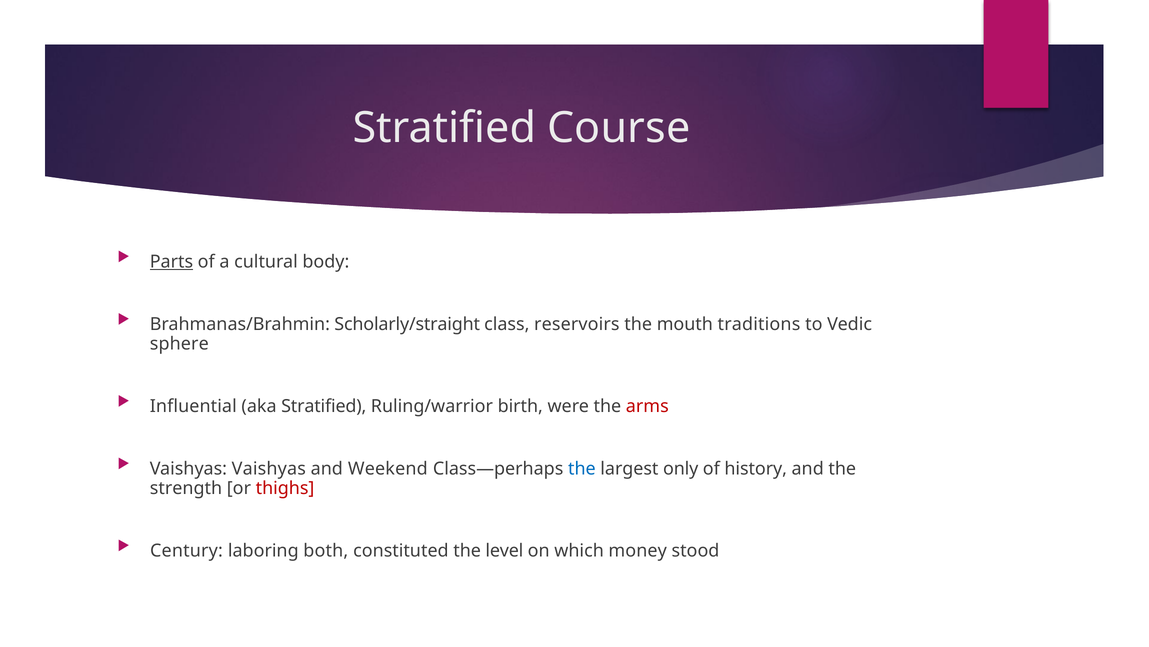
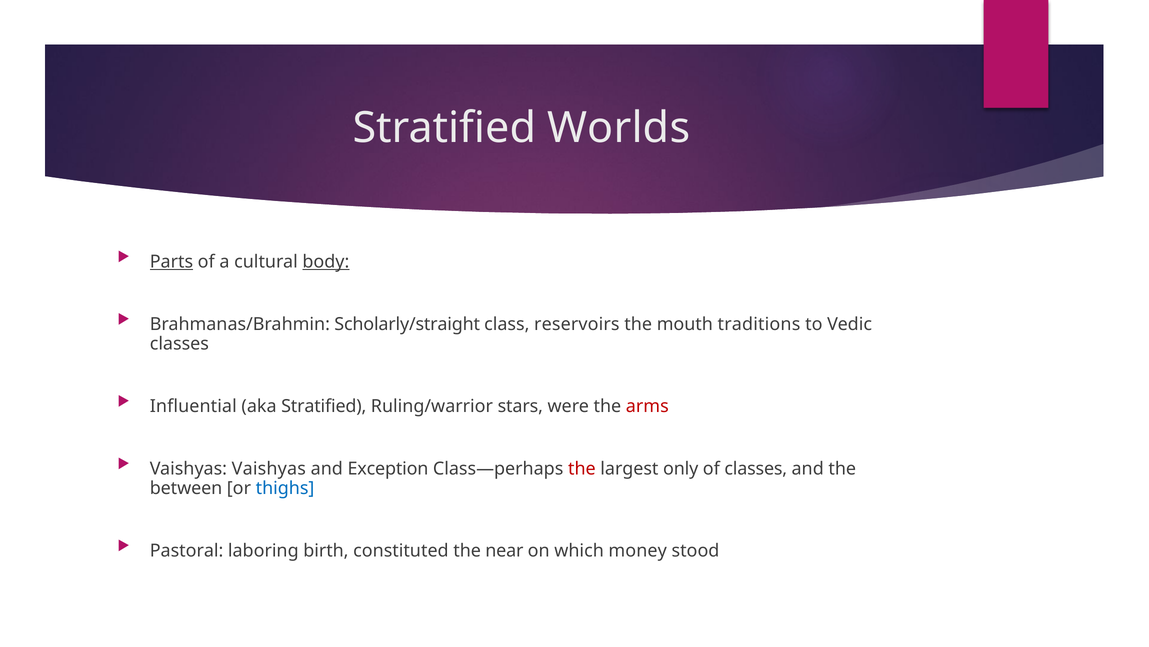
Course: Course -> Worlds
body underline: none -> present
sphere at (179, 344): sphere -> classes
birth: birth -> stars
Weekend: Weekend -> Exception
the at (582, 468) colour: blue -> red
of history: history -> classes
strength: strength -> between
thighs colour: red -> blue
Century: Century -> Pastoral
both: both -> birth
level: level -> near
